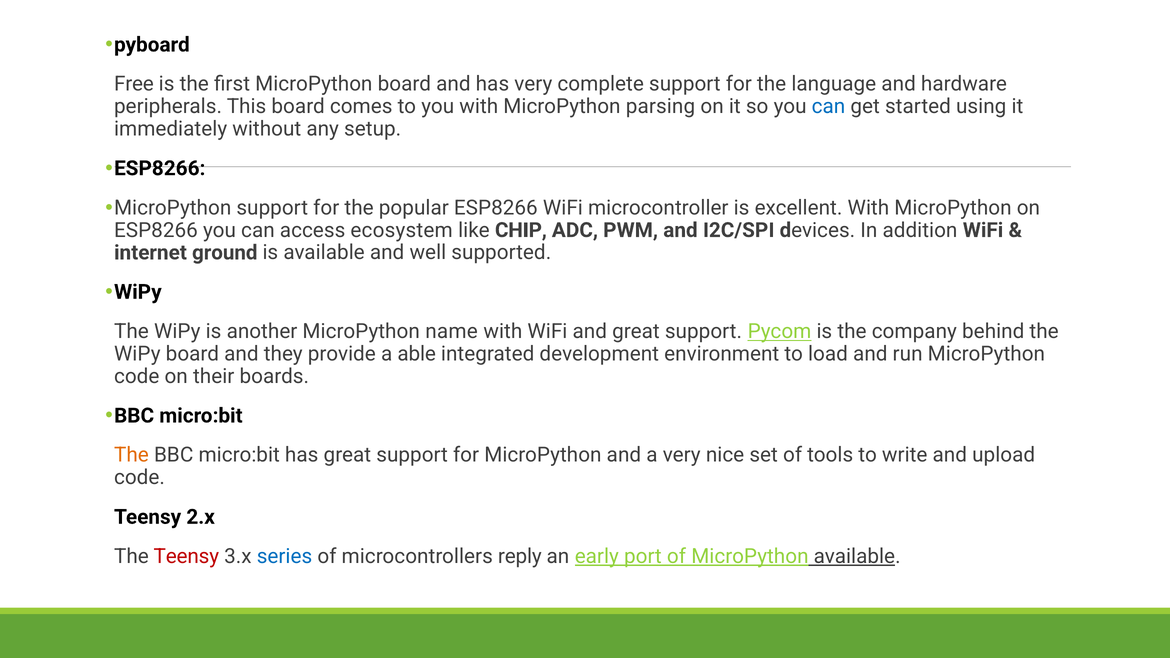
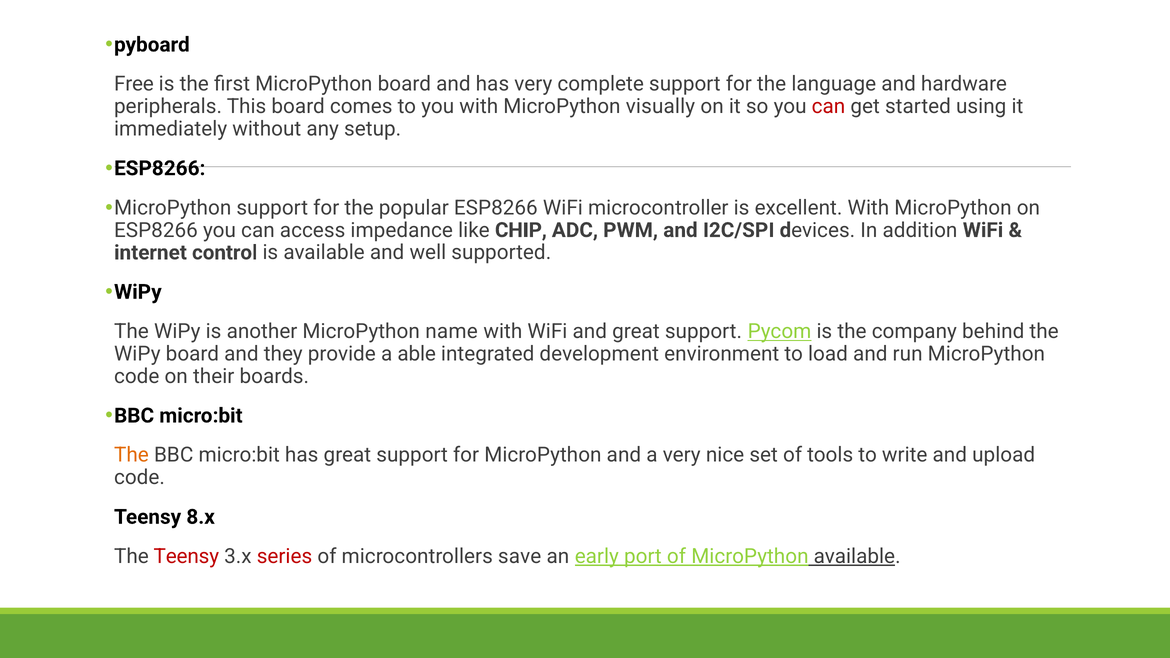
parsing: parsing -> visually
can at (828, 107) colour: blue -> red
ecosystem: ecosystem -> impedance
ground: ground -> control
2.x: 2.x -> 8.x
series colour: blue -> red
reply: reply -> save
